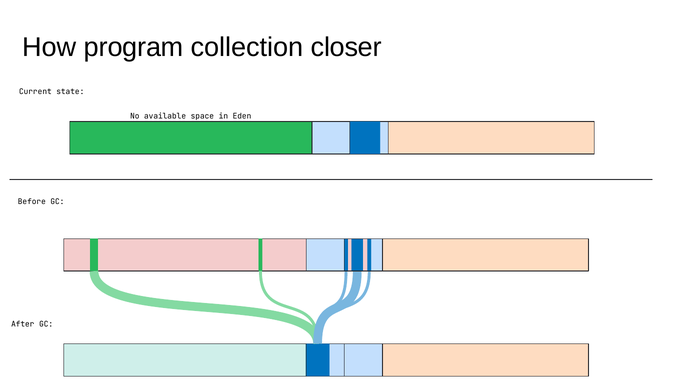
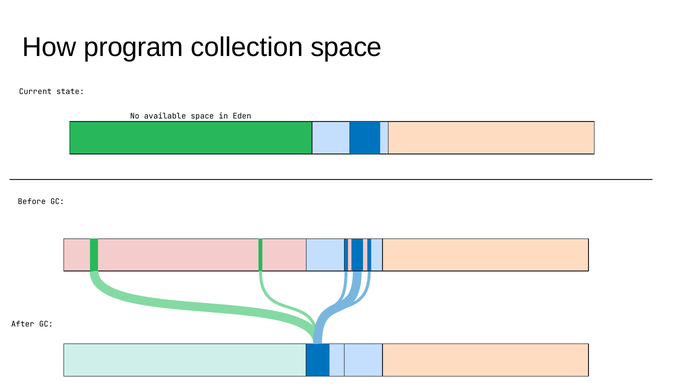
collection closer: closer -> space
